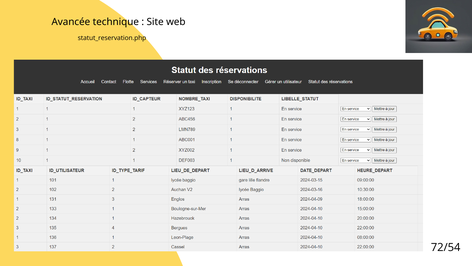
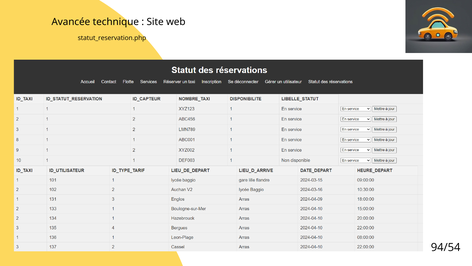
72/54: 72/54 -> 94/54
